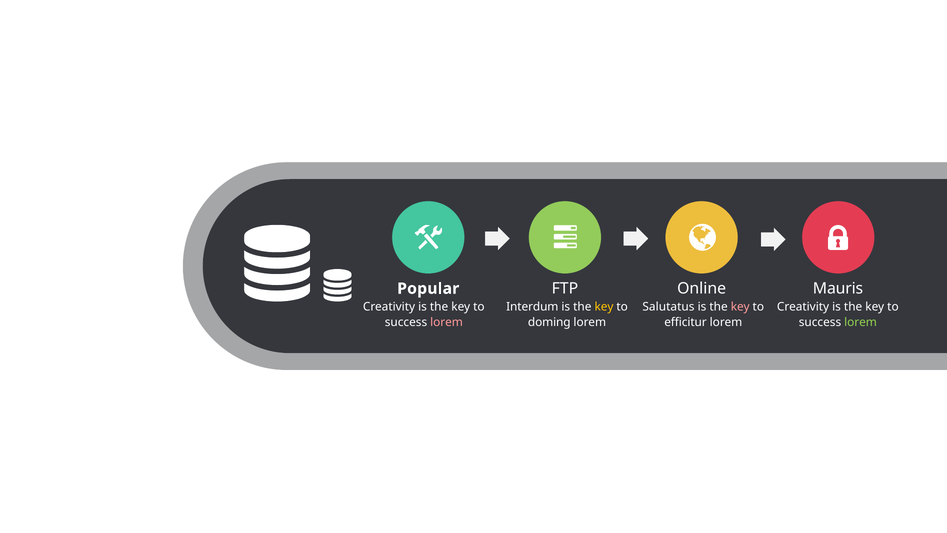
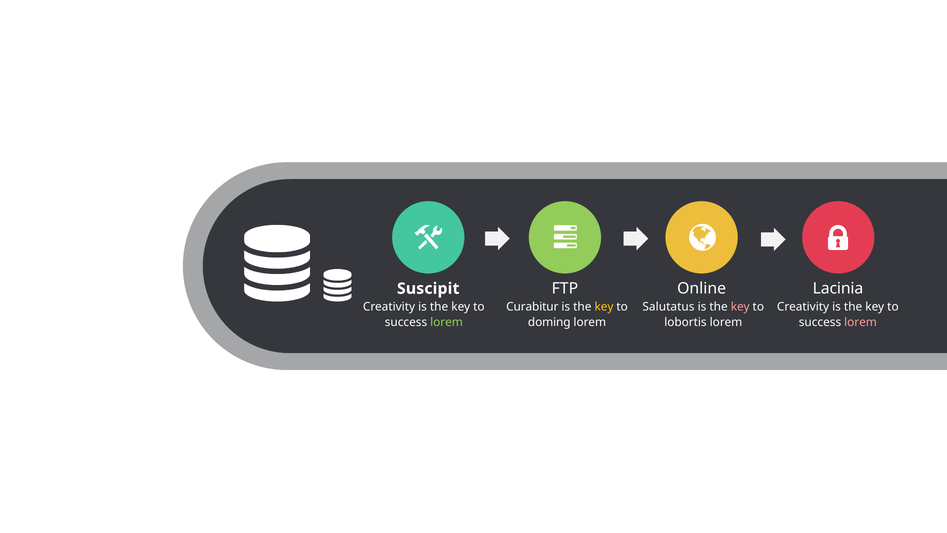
Mauris: Mauris -> Lacinia
Popular: Popular -> Suscipit
Interdum: Interdum -> Curabitur
lorem at (447, 322) colour: pink -> light green
efficitur: efficitur -> lobortis
lorem at (861, 322) colour: light green -> pink
